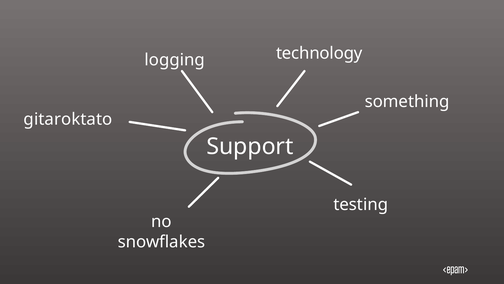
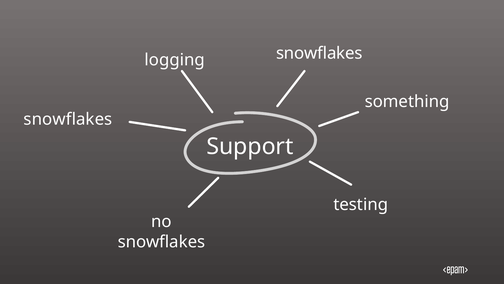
technology at (319, 53): technology -> snowflakes
gitaroktato at (68, 119): gitaroktato -> snowflakes
